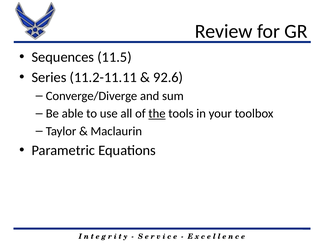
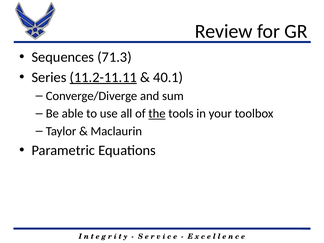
11.5: 11.5 -> 71.3
11.2-11.11 underline: none -> present
92.6: 92.6 -> 40.1
